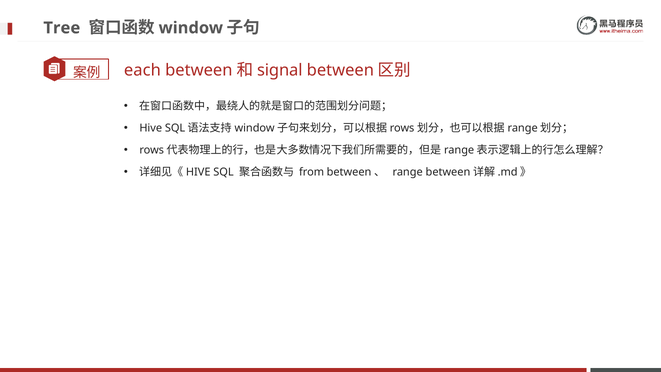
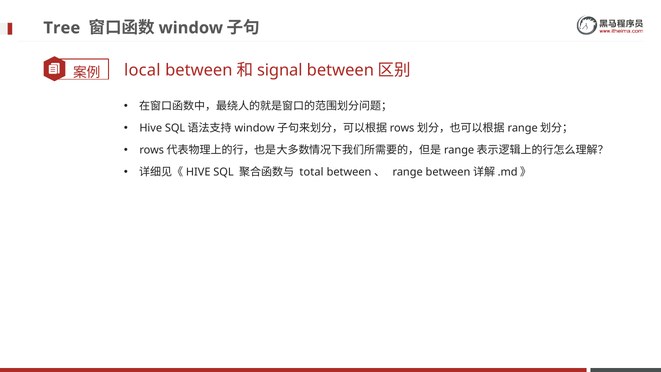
each: each -> local
from: from -> total
